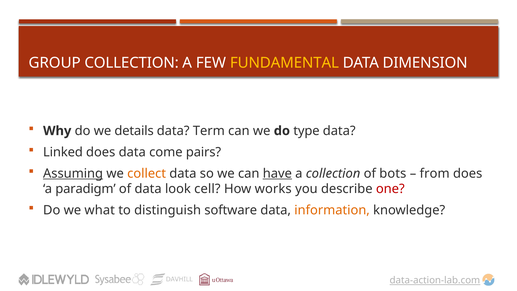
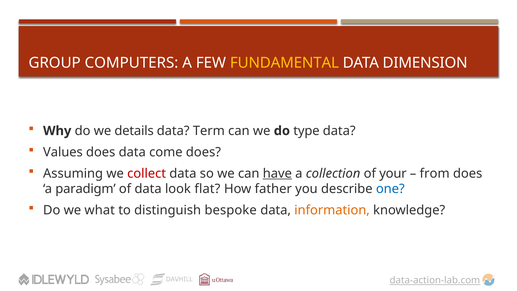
GROUP COLLECTION: COLLECTION -> COMPUTERS
Linked: Linked -> Values
come pairs: pairs -> does
Assuming underline: present -> none
collect colour: orange -> red
bots: bots -> your
cell: cell -> flat
works: works -> father
one colour: red -> blue
software: software -> bespoke
